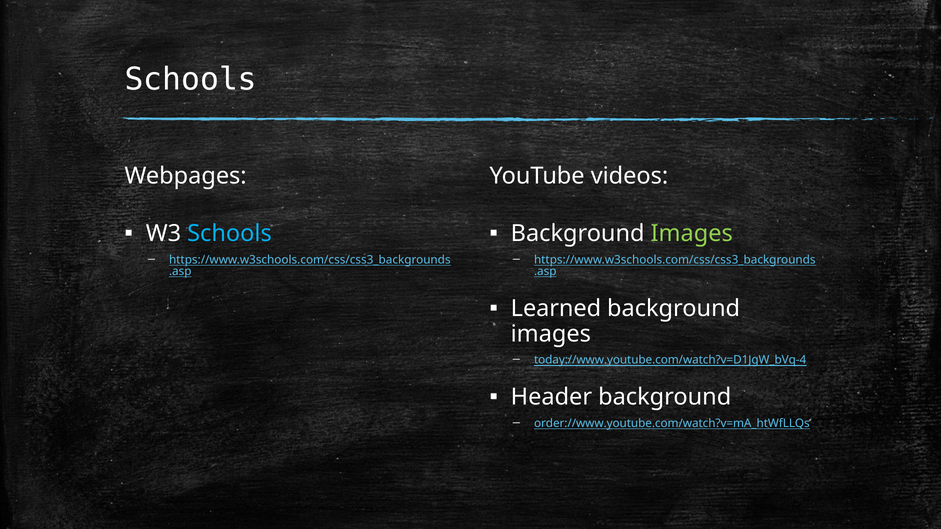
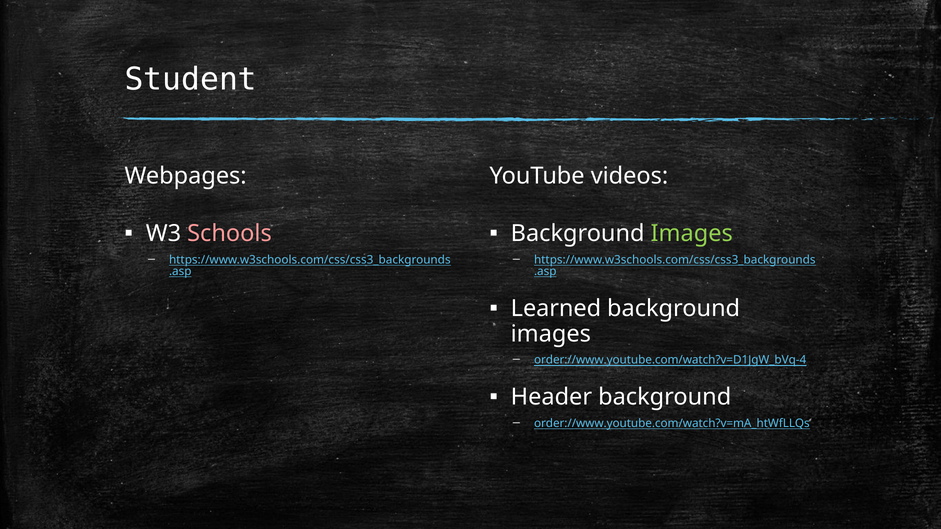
Schools at (191, 79): Schools -> Student
Schools at (229, 234) colour: light blue -> pink
today://www.youtube.com/watch?v=D1JgW_bVq-4: today://www.youtube.com/watch?v=D1JgW_bVq-4 -> order://www.youtube.com/watch?v=D1JgW_bVq-4
